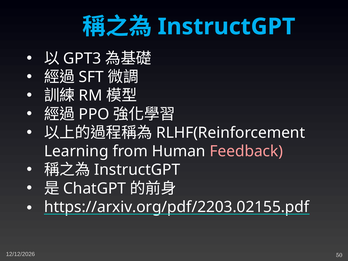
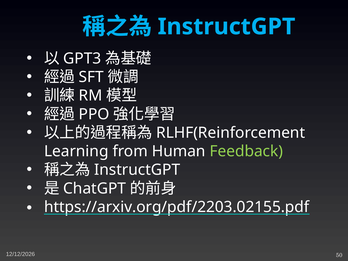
Feedback colour: pink -> light green
